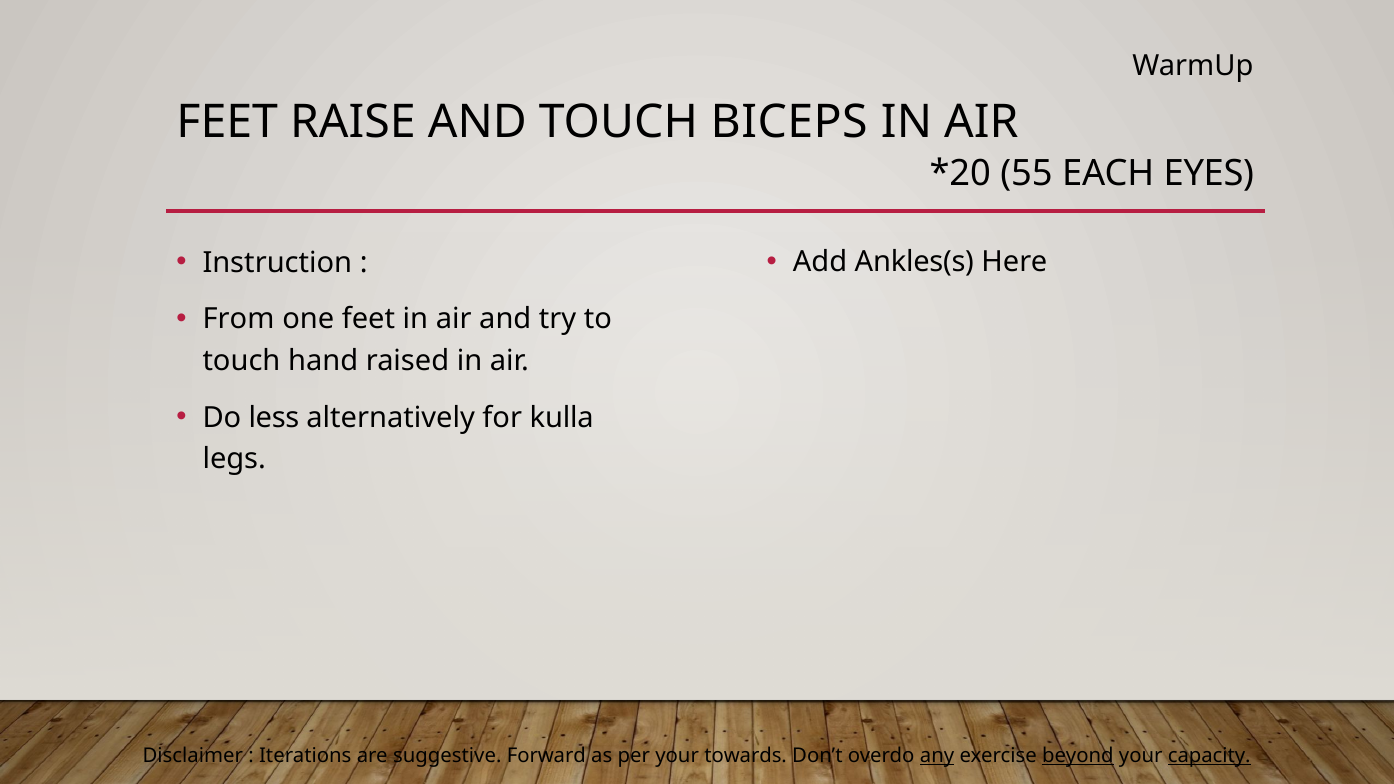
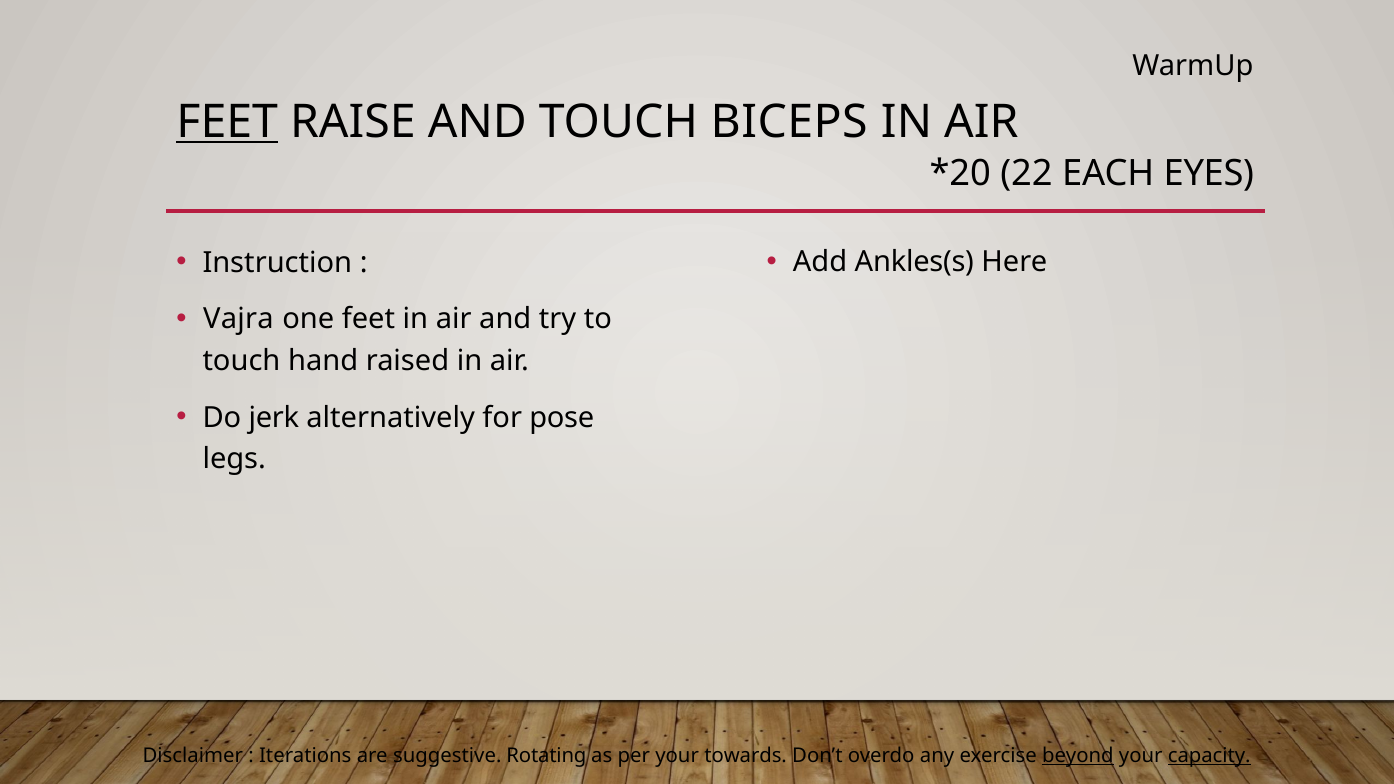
FEET at (227, 122) underline: none -> present
55: 55 -> 22
From: From -> Vajra
less: less -> jerk
kulla: kulla -> pose
Forward: Forward -> Rotating
any underline: present -> none
